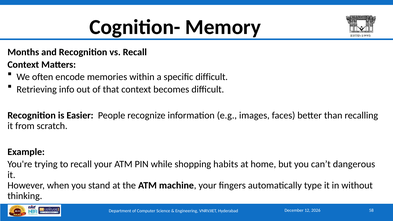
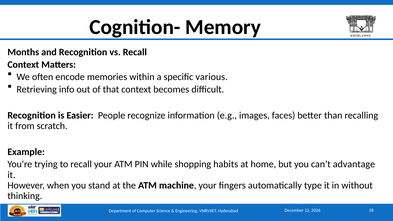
specific difficult: difficult -> various
dangerous: dangerous -> advantage
